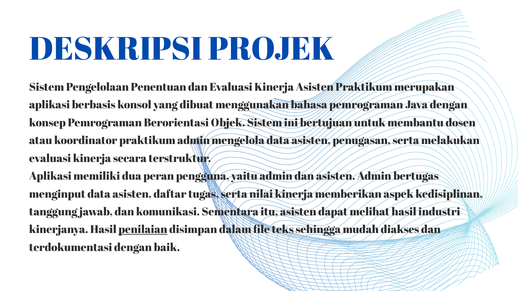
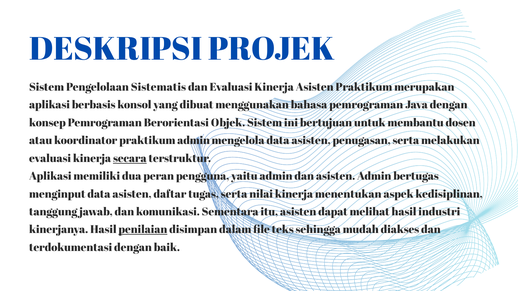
Penentuan: Penentuan -> Sistematis
secara underline: none -> present
memberikan: memberikan -> menentukan
